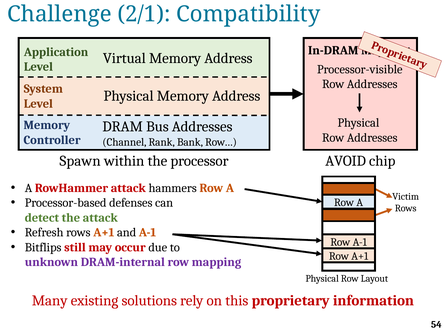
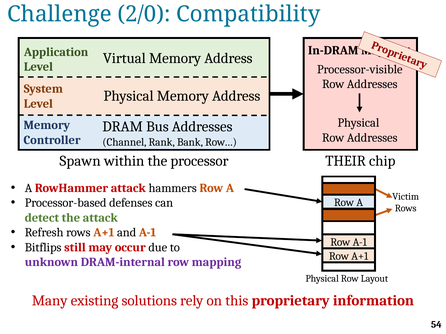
2/1: 2/1 -> 2/0
AVOID: AVOID -> THEIR
